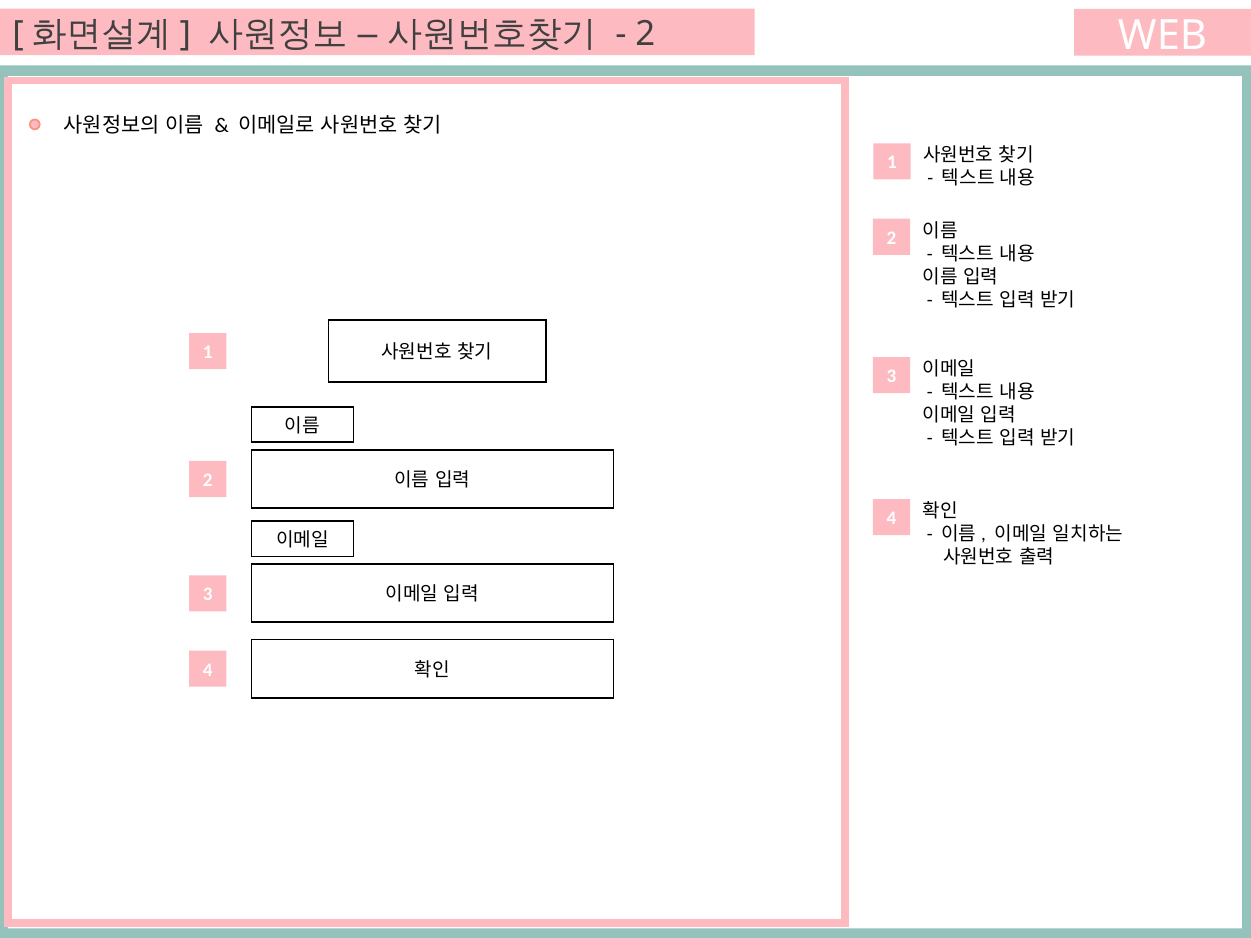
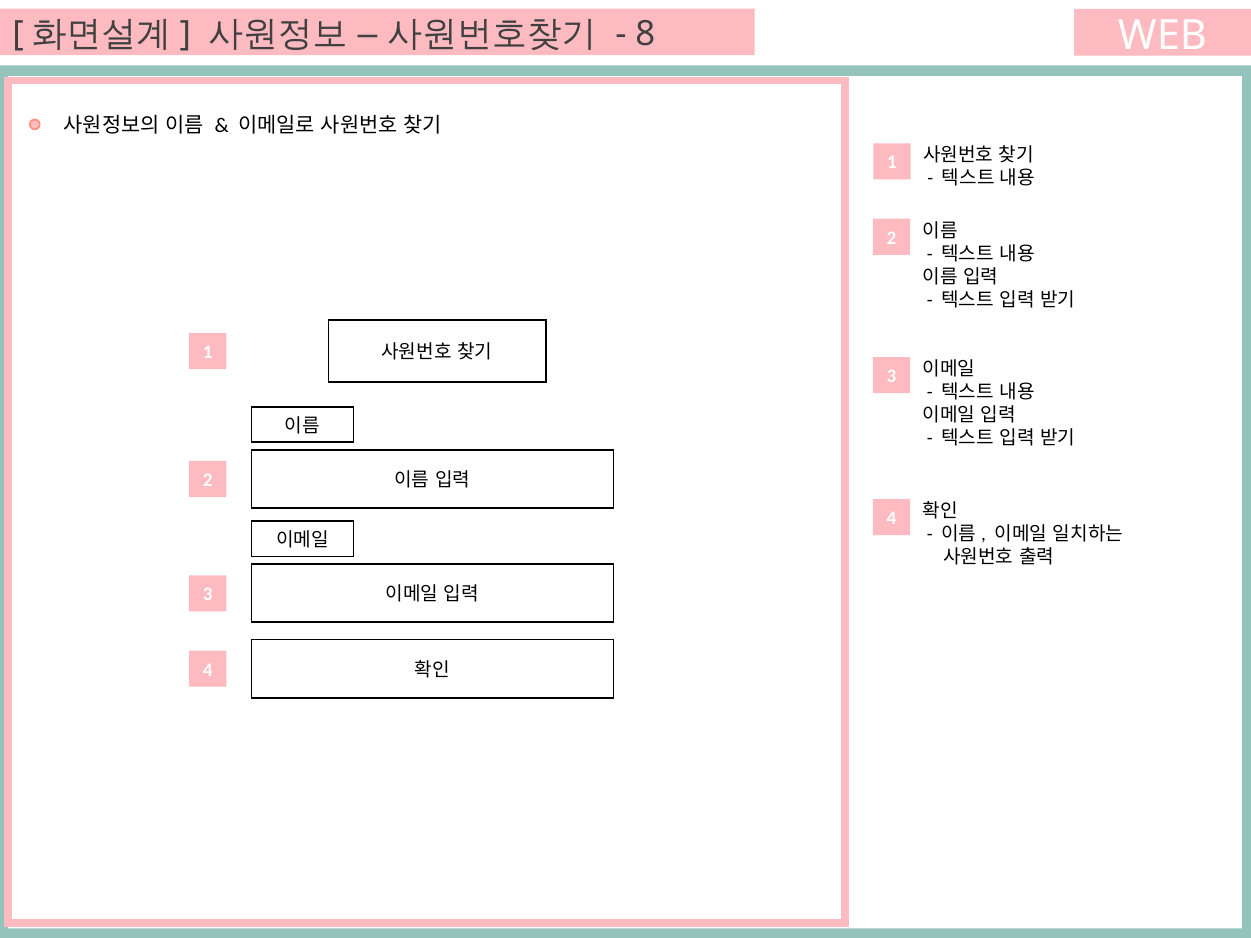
2 at (645, 34): 2 -> 8
